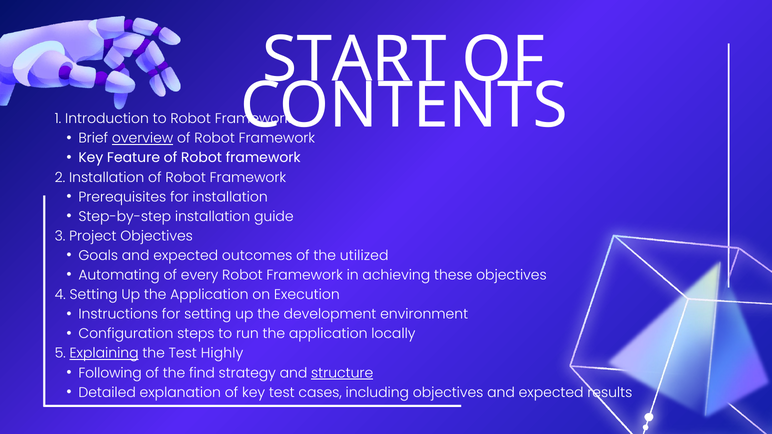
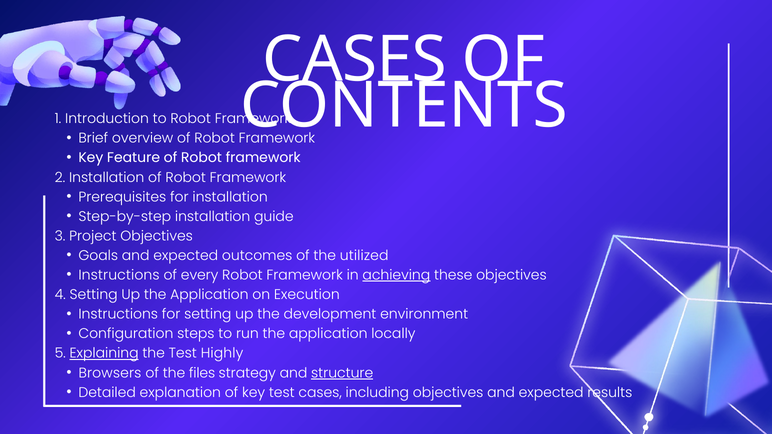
START at (355, 60): START -> CASES
overview underline: present -> none
Automating at (119, 275): Automating -> Instructions
achieving underline: none -> present
Following: Following -> Browsers
find: find -> files
